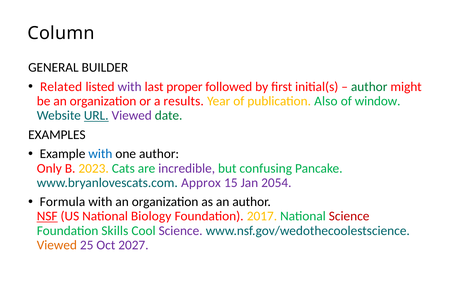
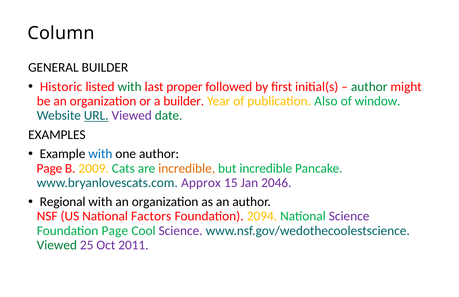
Related: Related -> Historic
with at (130, 87) colour: purple -> green
a results: results -> builder
Only at (49, 168): Only -> Page
2023: 2023 -> 2009
incredible at (187, 168) colour: purple -> orange
but confusing: confusing -> incredible
2054: 2054 -> 2046
Formula: Formula -> Regional
NSF underline: present -> none
Biology: Biology -> Factors
2017: 2017 -> 2094
Science at (349, 216) colour: red -> purple
Foundation Skills: Skills -> Page
Viewed at (57, 245) colour: orange -> green
2027: 2027 -> 2011
